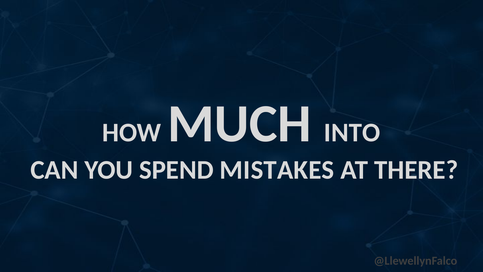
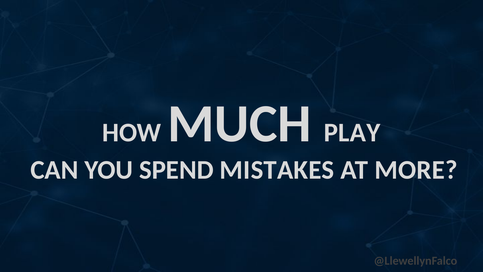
INTO: INTO -> PLAY
THERE: THERE -> MORE
